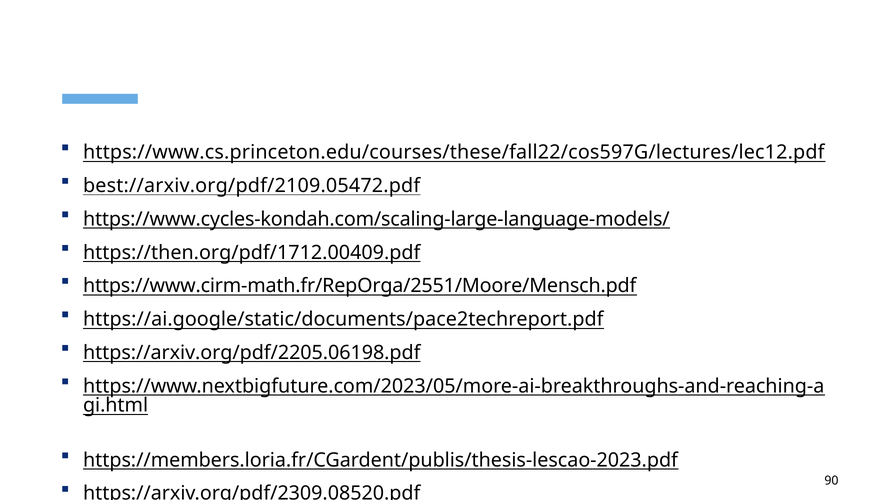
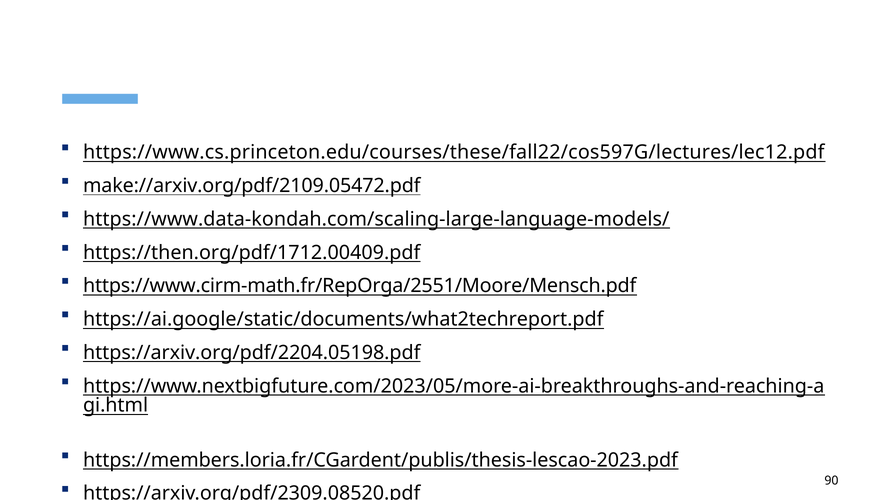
best://arxiv.org/pdf/2109.05472.pdf: best://arxiv.org/pdf/2109.05472.pdf -> make://arxiv.org/pdf/2109.05472.pdf
https://www.cycles-kondah.com/scaling-large-language-models/: https://www.cycles-kondah.com/scaling-large-language-models/ -> https://www.data-kondah.com/scaling-large-language-models/
https://ai.google/static/documents/pace2techreport.pdf: https://ai.google/static/documents/pace2techreport.pdf -> https://ai.google/static/documents/what2techreport.pdf
https://arxiv.org/pdf/2205.06198.pdf: https://arxiv.org/pdf/2205.06198.pdf -> https://arxiv.org/pdf/2204.05198.pdf
